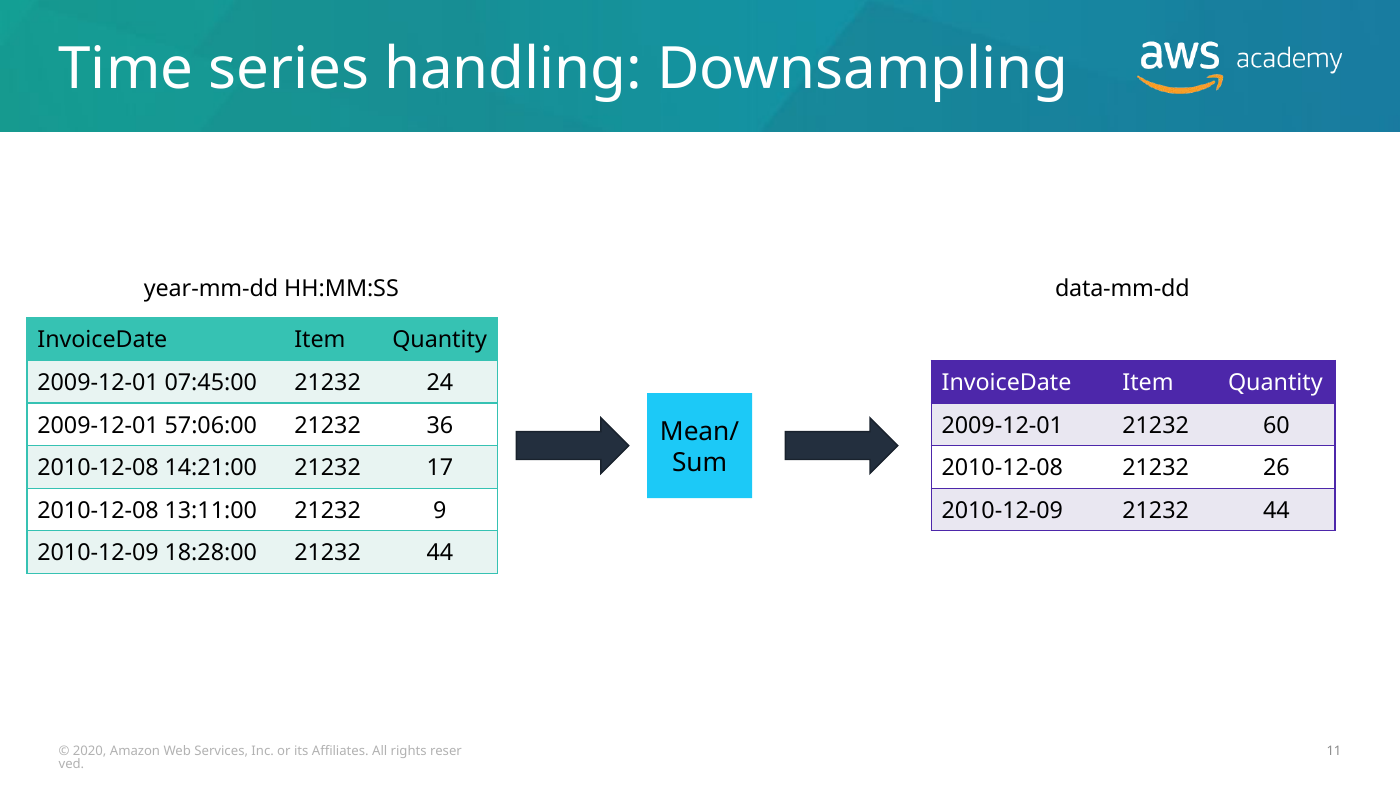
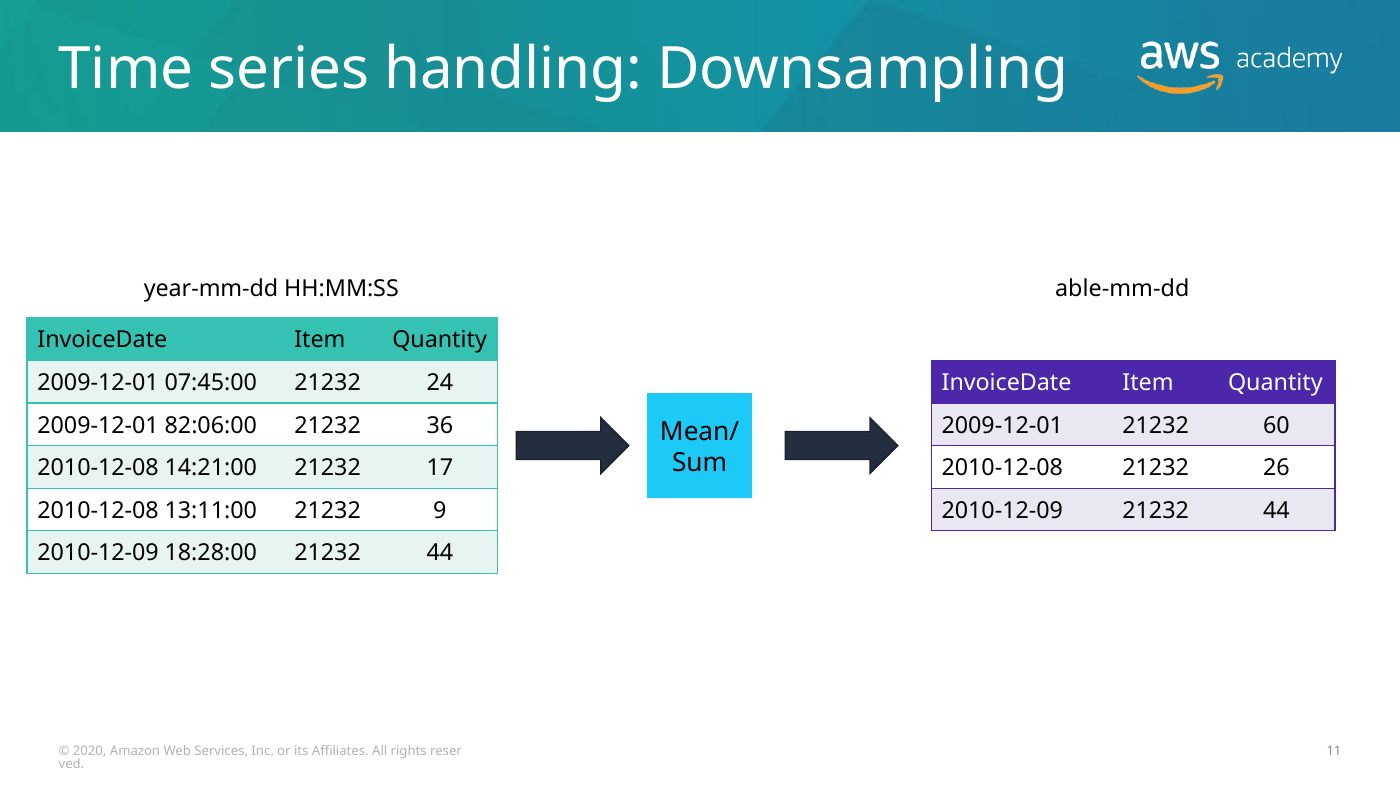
data-mm-dd: data-mm-dd -> able-mm-dd
57:06:00: 57:06:00 -> 82:06:00
